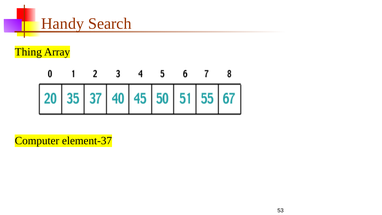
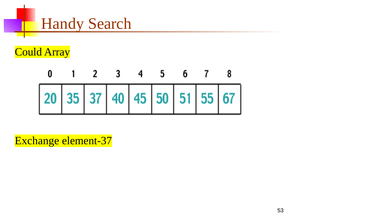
Thing: Thing -> Could
Computer: Computer -> Exchange
